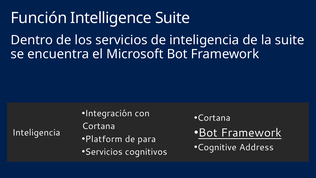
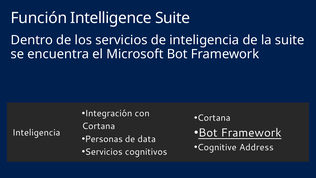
Platform: Platform -> Personas
para: para -> data
